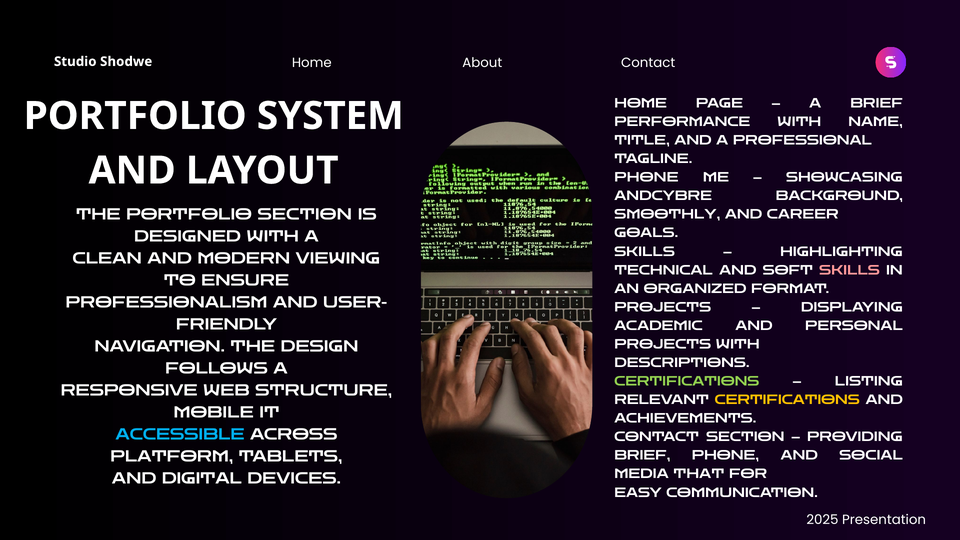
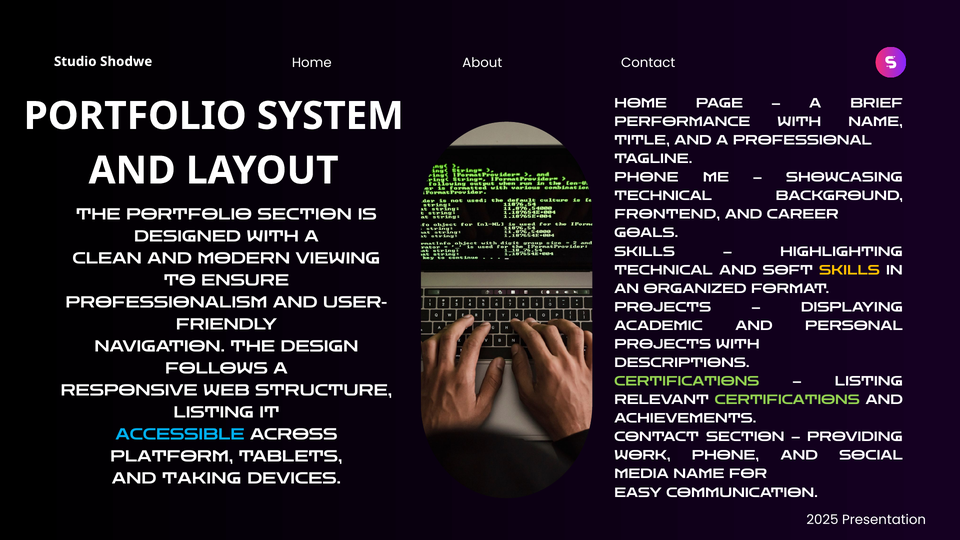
ANDCYBRE at (663, 196): ANDCYBRE -> TECHNICAL
SMOOTHLY: SMOOTHLY -> FRONTEND
SKILLS at (850, 270) colour: pink -> yellow
CERTIFICATIONS at (787, 400) colour: yellow -> light green
MOBILE at (214, 413): MOBILE -> LISTING
BRIEF at (642, 456): BRIEF -> WORK
MEDIA THAT: THAT -> NAME
DIGITAL: DIGITAL -> TAKING
